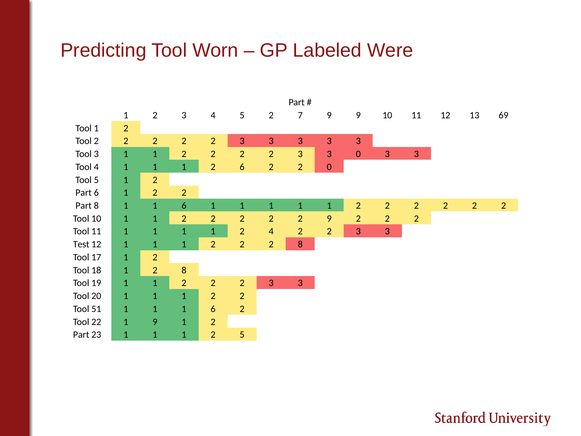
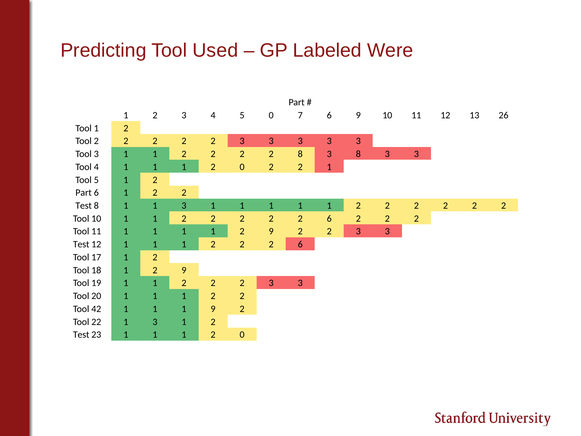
Worn: Worn -> Used
5 2: 2 -> 0
7 9: 9 -> 6
69: 69 -> 26
3 at (300, 154): 3 -> 8
3 0: 0 -> 8
6 at (242, 167): 6 -> 0
2 0: 0 -> 1
Part at (84, 206): Part -> Test
8 1 1 6: 6 -> 3
9 at (329, 218): 9 -> 6
1 1 2 4: 4 -> 9
8 at (300, 244): 8 -> 6
18 1 2 8: 8 -> 9
51: 51 -> 42
1 1 1 6: 6 -> 9
22 1 9: 9 -> 3
Part at (81, 335): Part -> Test
5 at (242, 335): 5 -> 0
